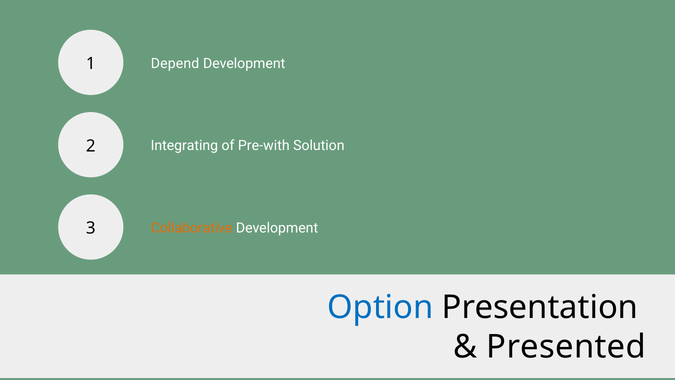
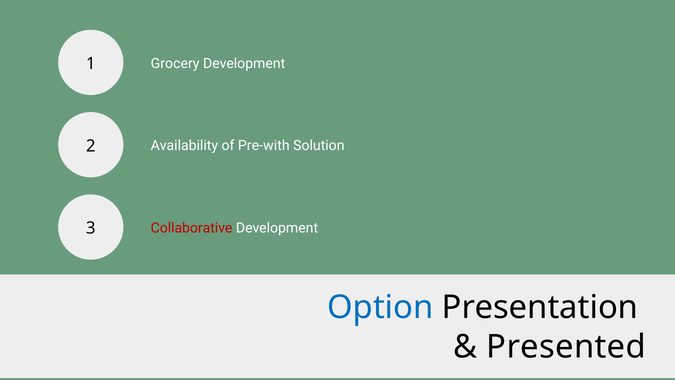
Depend: Depend -> Grocery
Integrating: Integrating -> Availability
Collaborative colour: orange -> red
